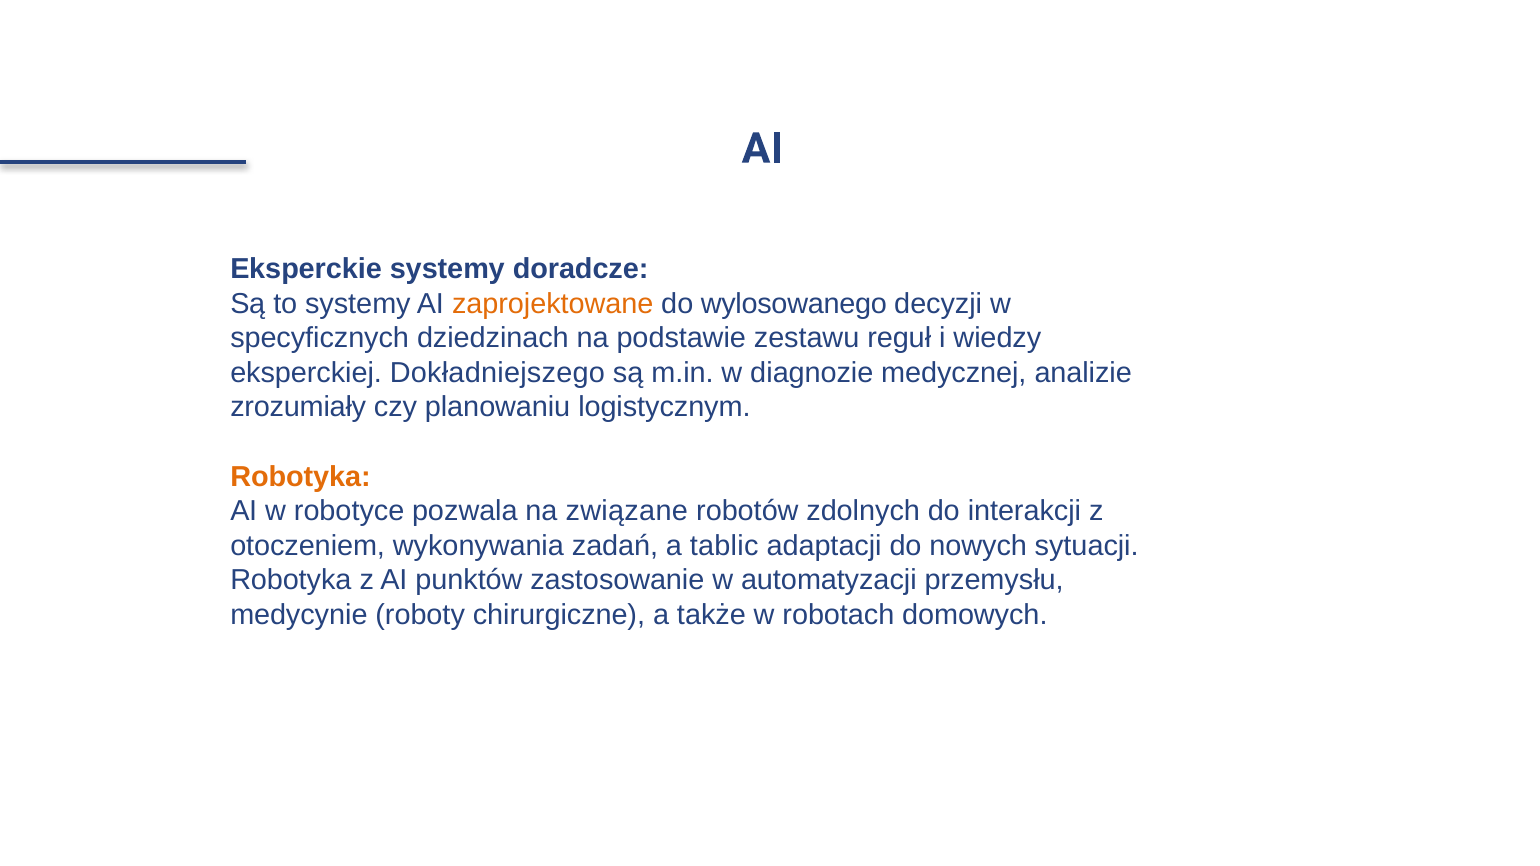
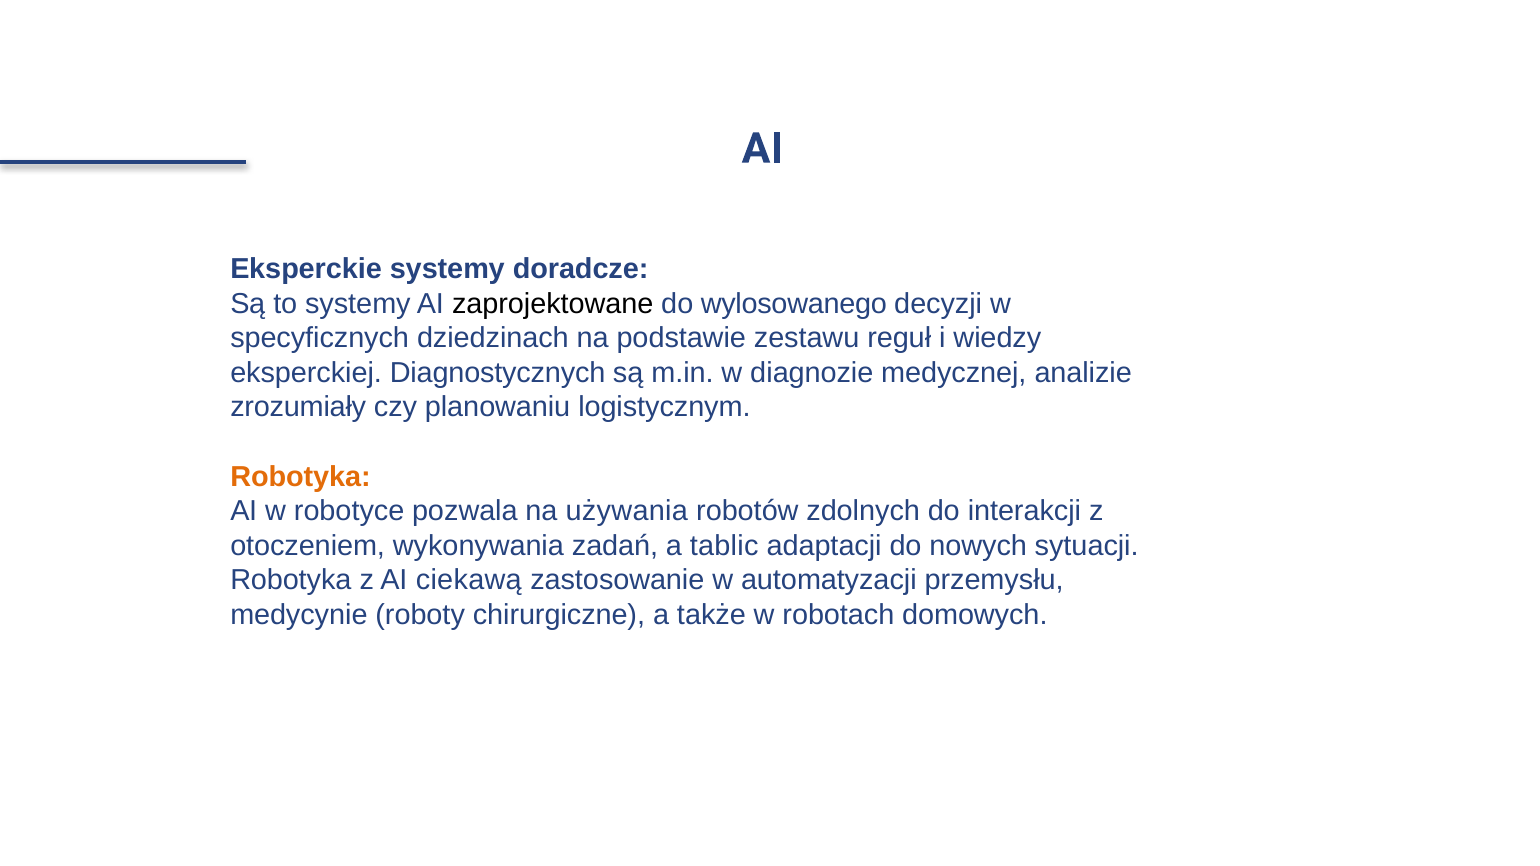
zaprojektowane colour: orange -> black
Dokładniejszego: Dokładniejszego -> Diagnostycznych
związane: związane -> używania
punktów: punktów -> ciekawą
